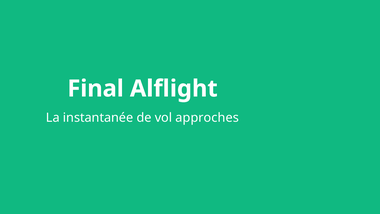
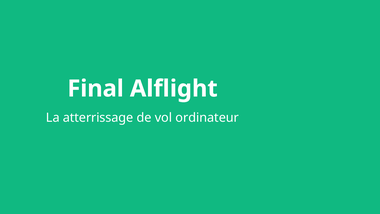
instantanée: instantanée -> atterrissage
approches: approches -> ordinateur
